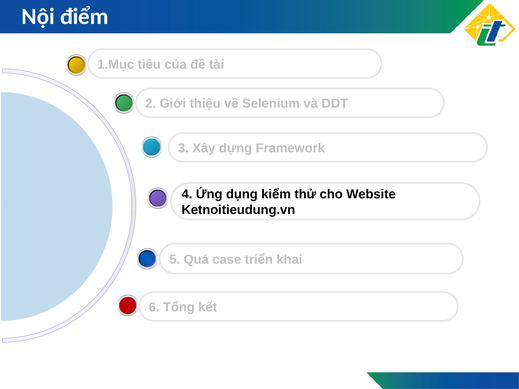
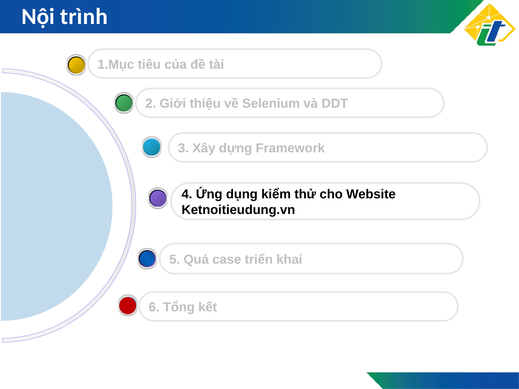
điểm: điểm -> trình
